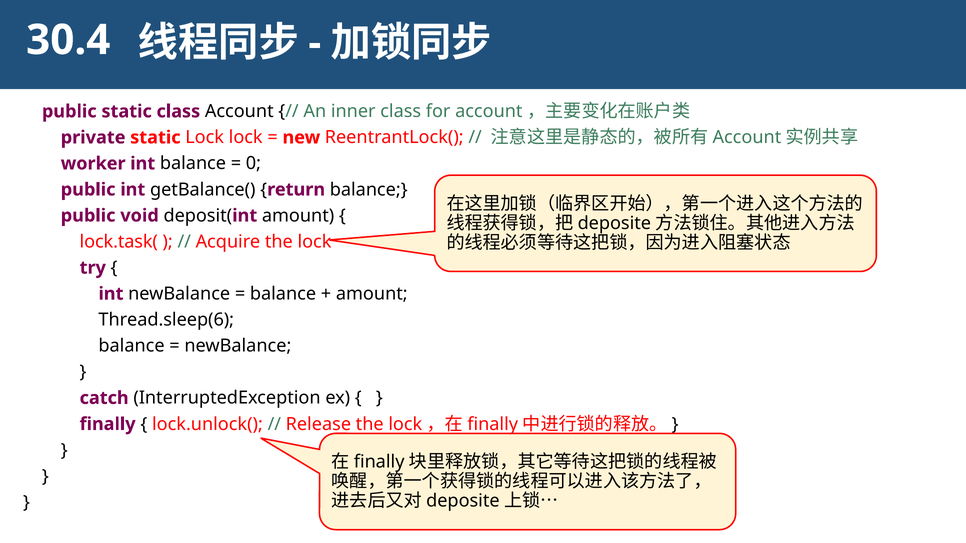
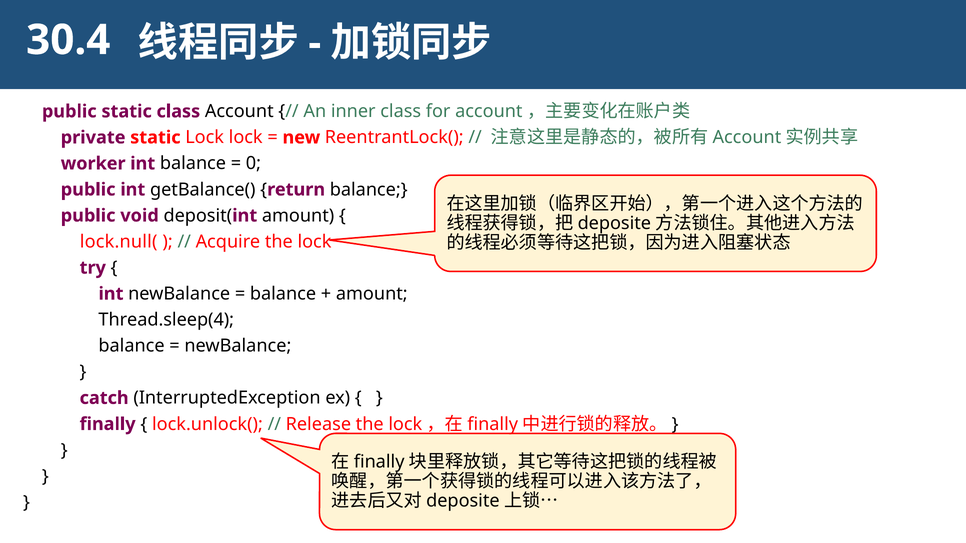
lock.task(: lock.task( -> lock.null(
Thread.sleep(6: Thread.sleep(6 -> Thread.sleep(4
